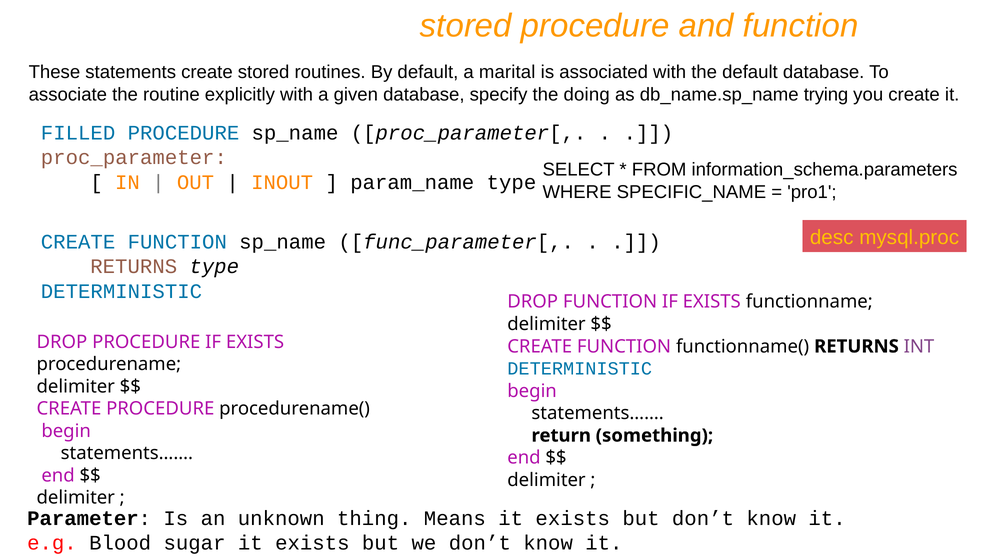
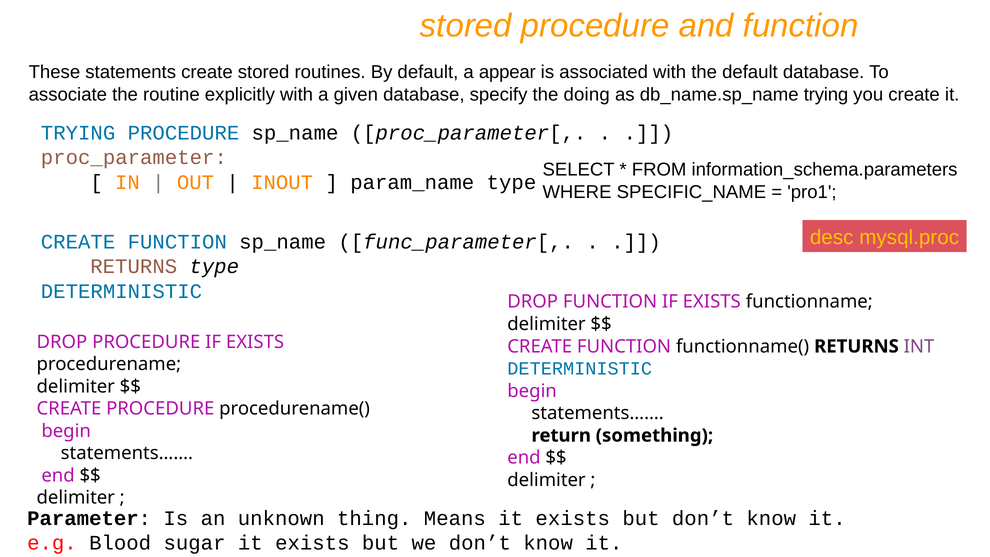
marital: marital -> appear
FILLED at (78, 133): FILLED -> TRYING
